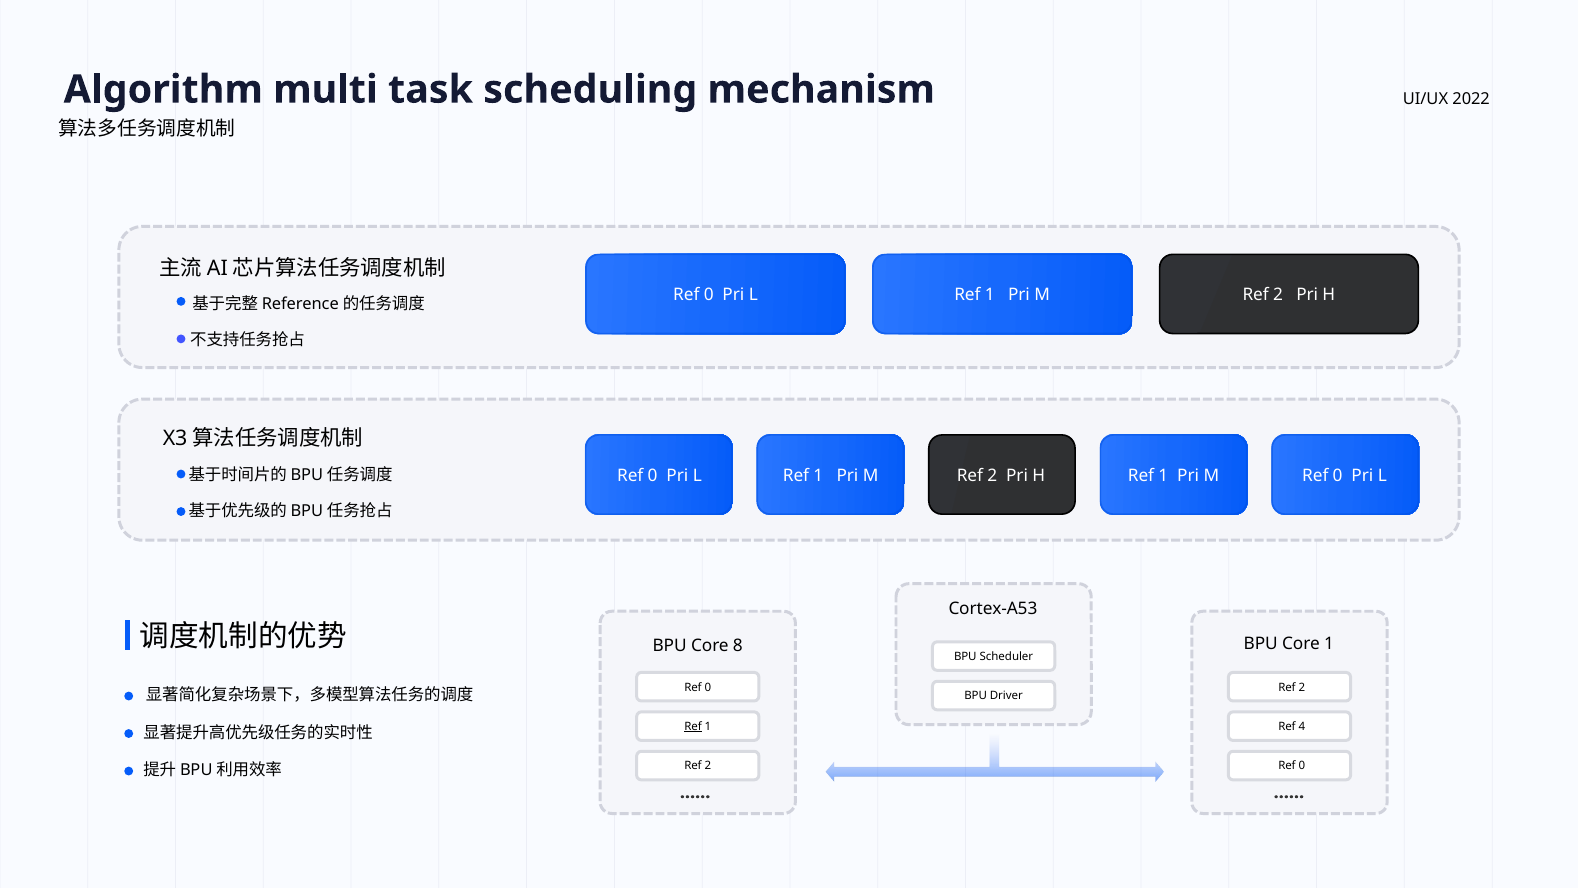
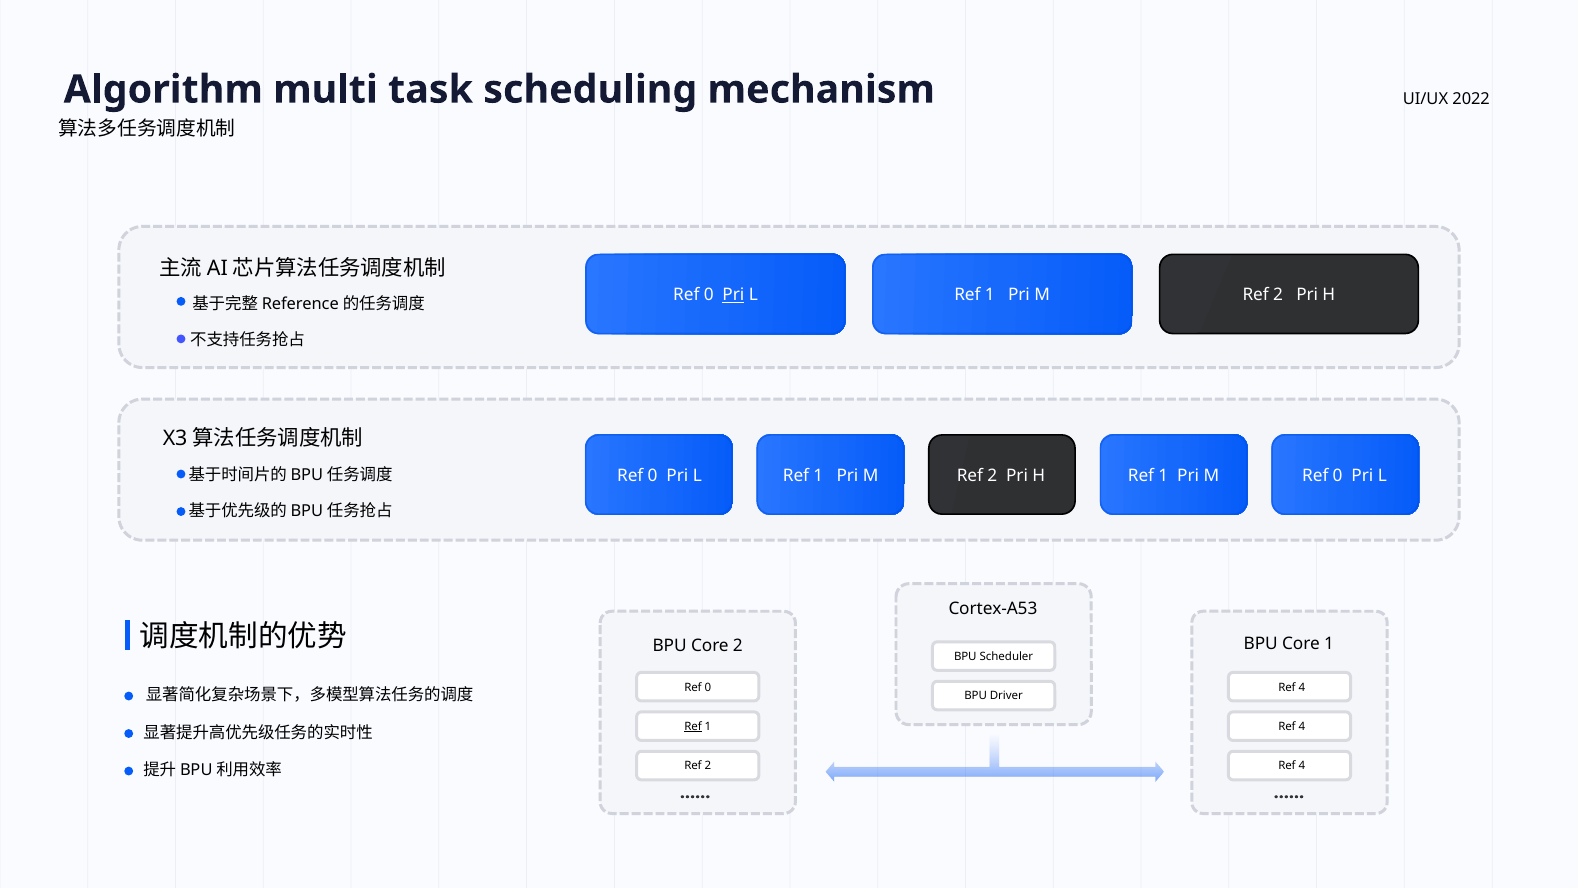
Pri at (733, 295) underline: none -> present
Core 8: 8 -> 2
2 at (1302, 687): 2 -> 4
0 at (1302, 766): 0 -> 4
